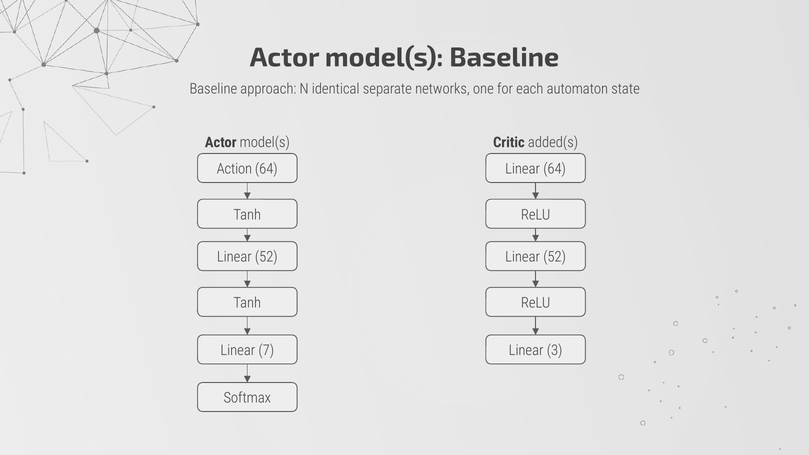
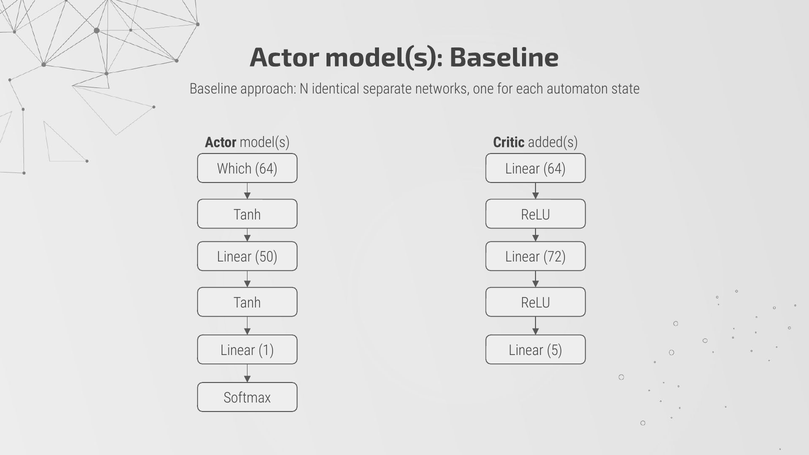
Action: Action -> Which
52 at (266, 257): 52 -> 50
52 at (555, 257): 52 -> 72
7: 7 -> 1
3: 3 -> 5
